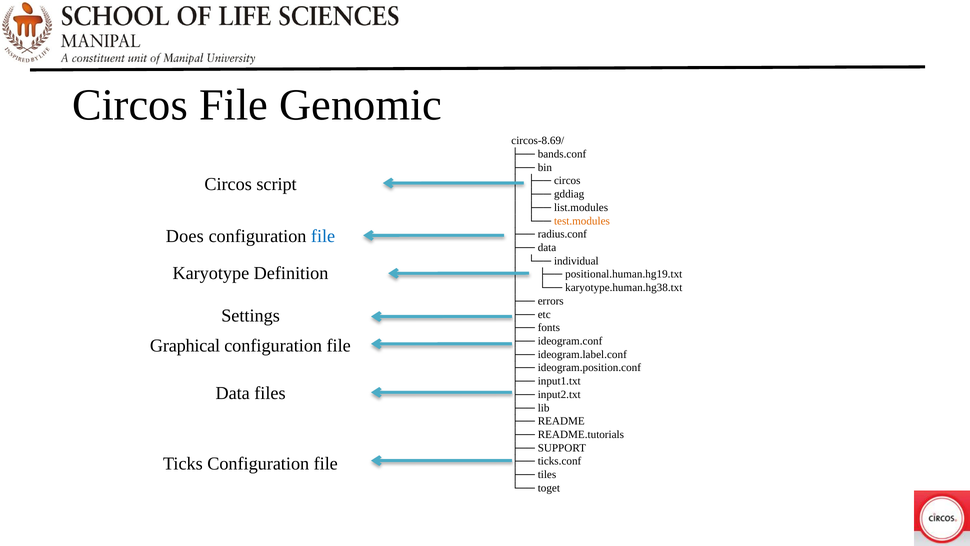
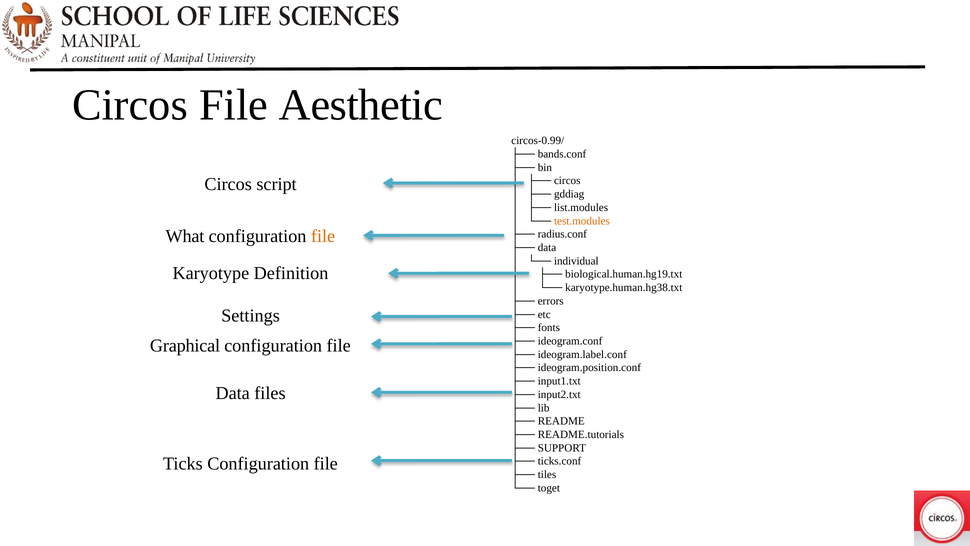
Genomic: Genomic -> Aesthetic
circos-8.69/: circos-8.69/ -> circos-0.99/
Does: Does -> What
file at (323, 236) colour: blue -> orange
positional.human.hg19.txt: positional.human.hg19.txt -> biological.human.hg19.txt
